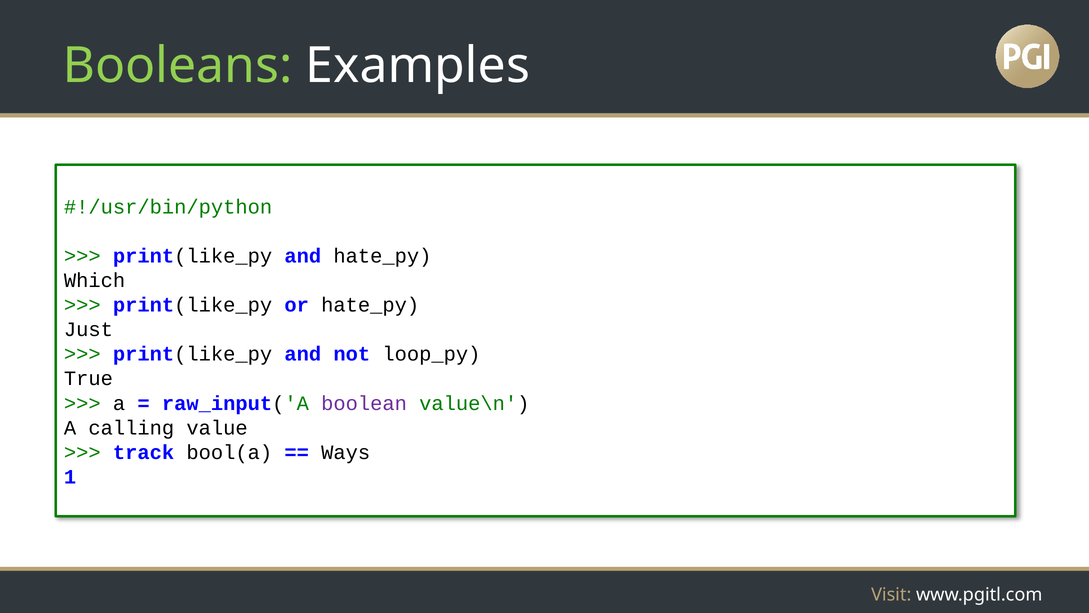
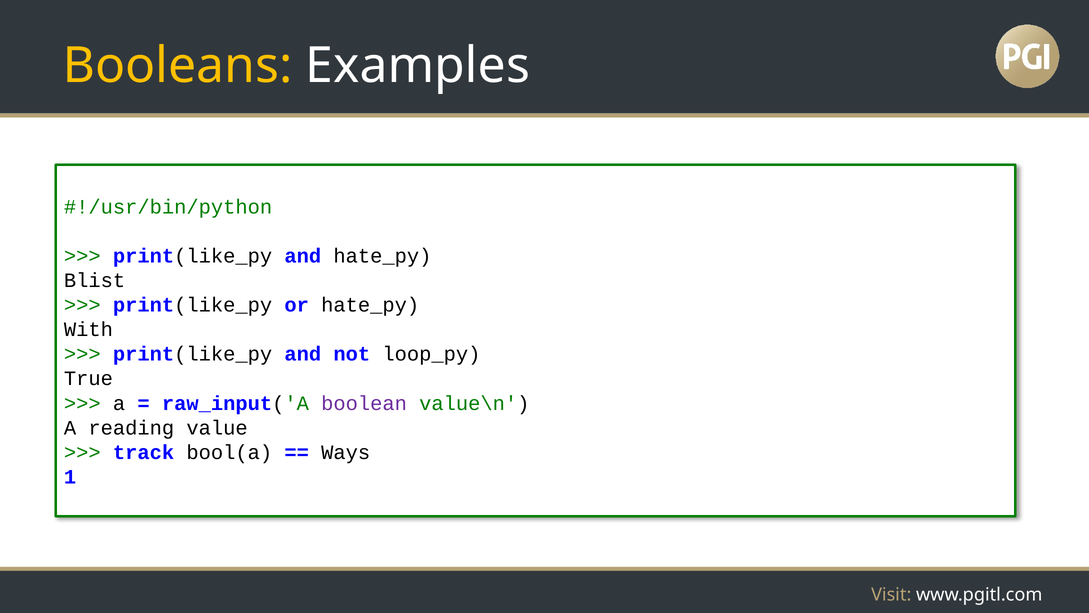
Booleans colour: light green -> yellow
Which: Which -> Blist
Just: Just -> With
calling: calling -> reading
